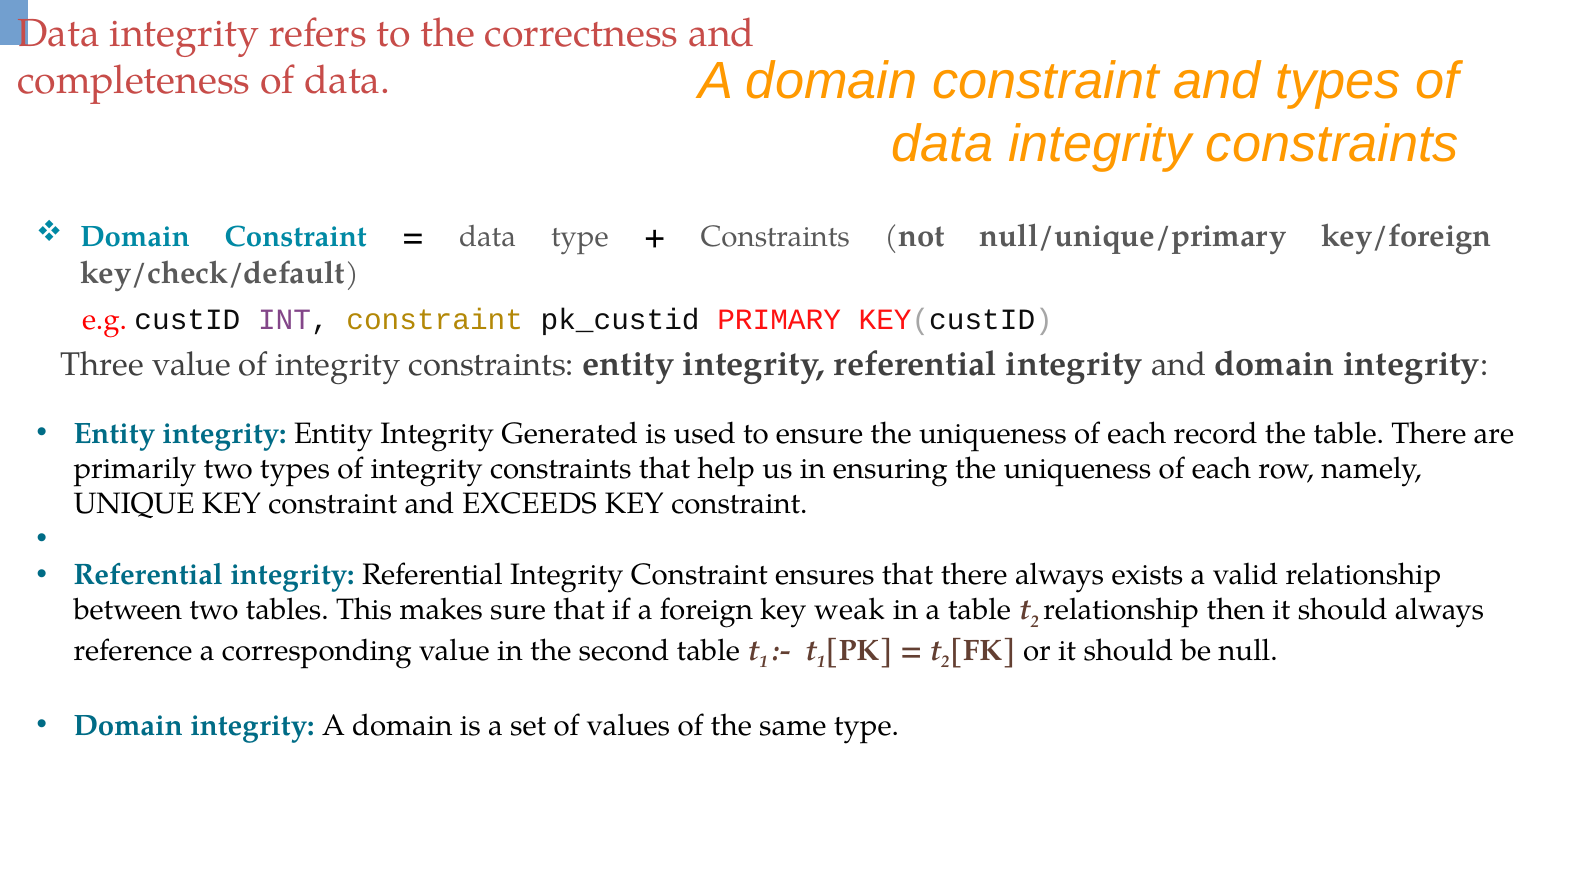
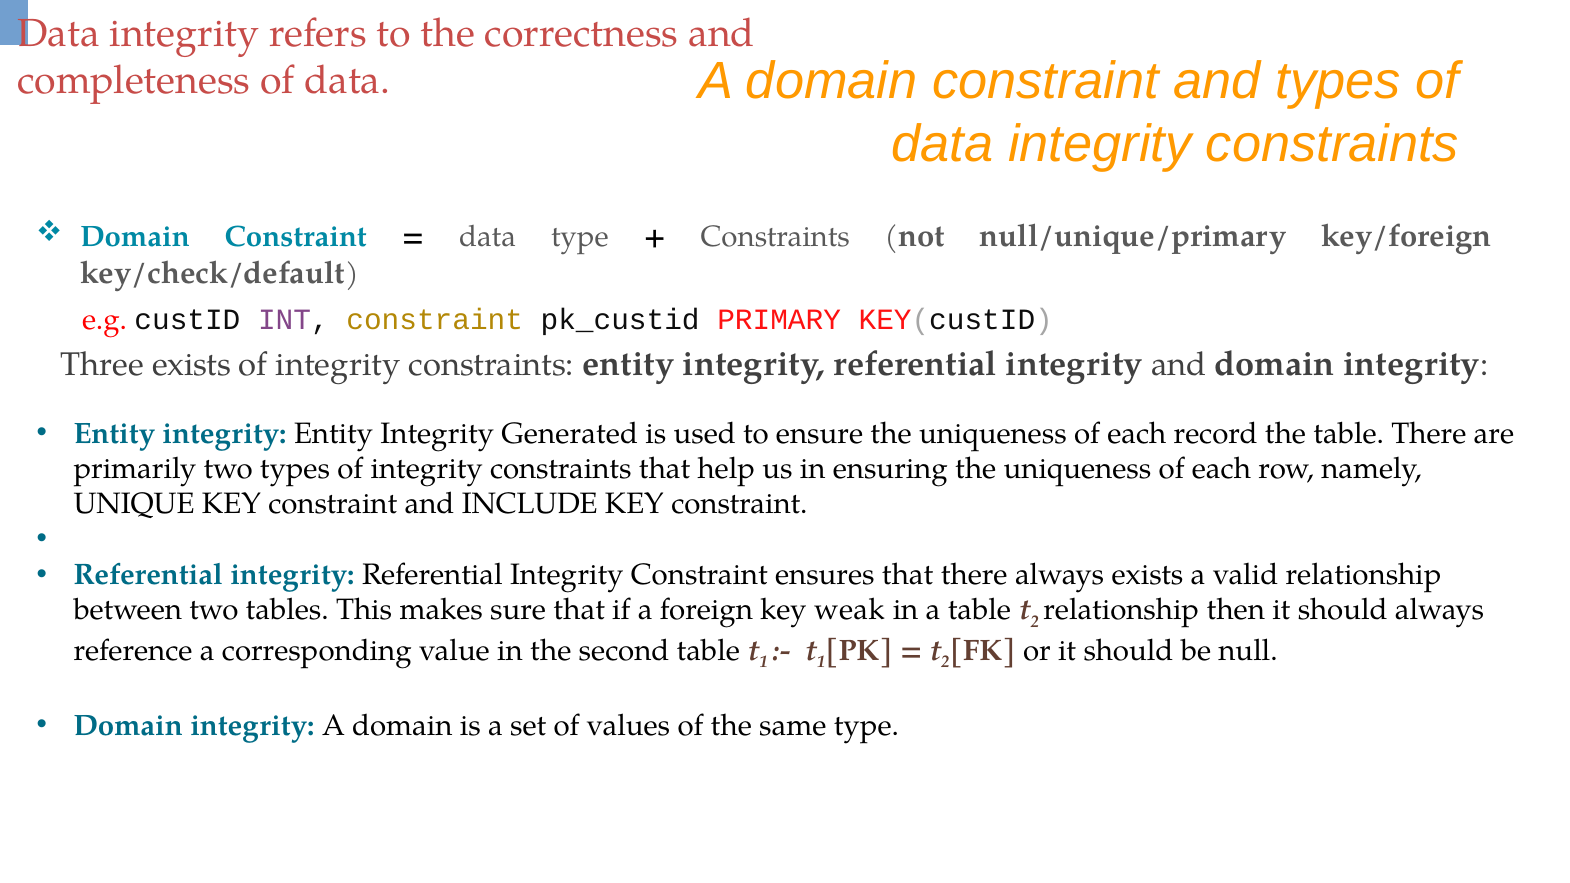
Three value: value -> exists
EXCEEDS: EXCEEDS -> INCLUDE
